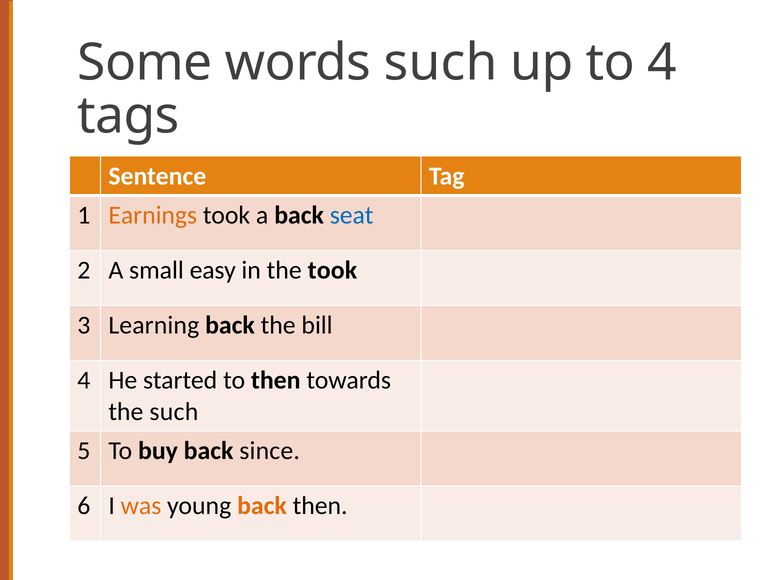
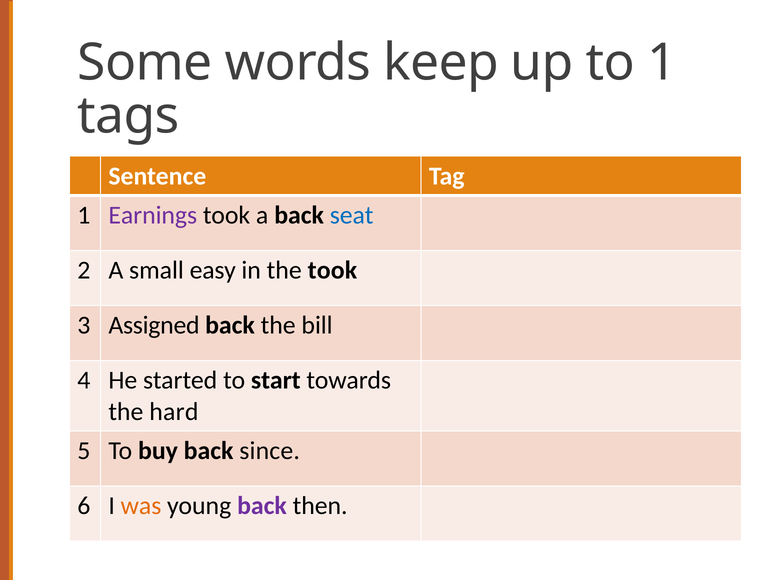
words such: such -> keep
to 4: 4 -> 1
Earnings colour: orange -> purple
Learning: Learning -> Assigned
to then: then -> start
the such: such -> hard
back at (262, 506) colour: orange -> purple
